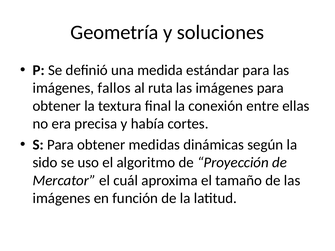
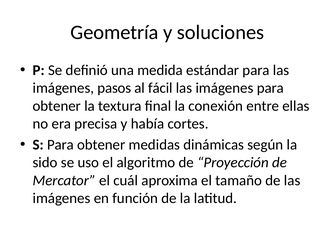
fallos: fallos -> pasos
ruta: ruta -> fácil
